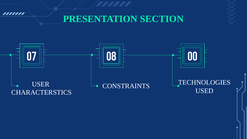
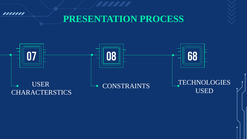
SECTION: SECTION -> PROCESS
00: 00 -> 68
